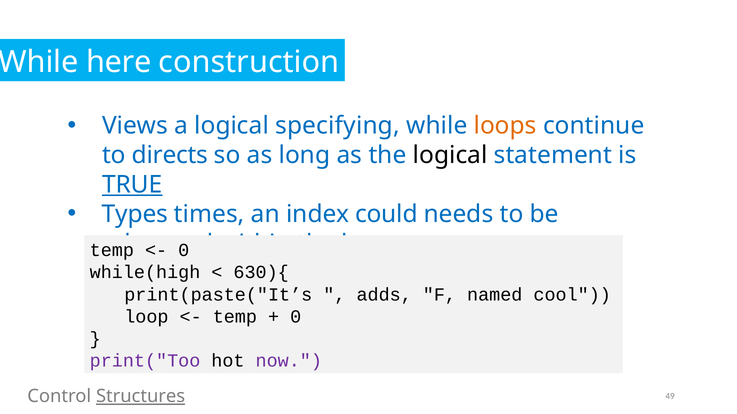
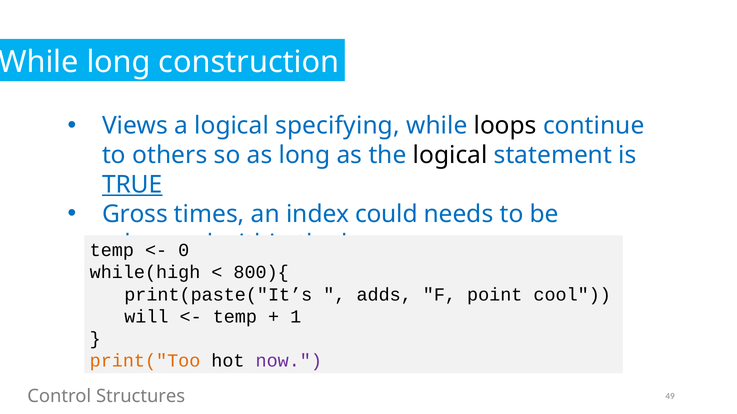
here at (119, 62): here -> long
loops colour: orange -> black
directs: directs -> others
Types: Types -> Gross
630){: 630){ -> 800){
named: named -> point
loop at (146, 317): loop -> will
0 at (296, 317): 0 -> 1
print("Too colour: purple -> orange
Structures underline: present -> none
